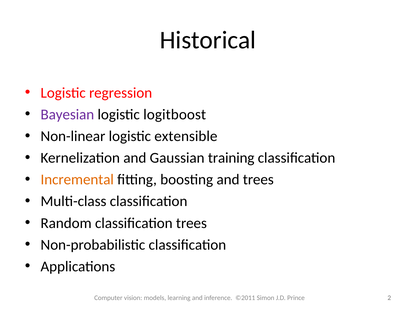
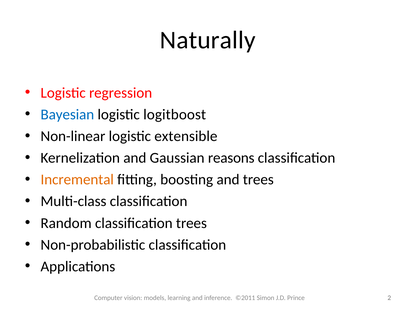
Historical: Historical -> Naturally
Bayesian colour: purple -> blue
training: training -> reasons
